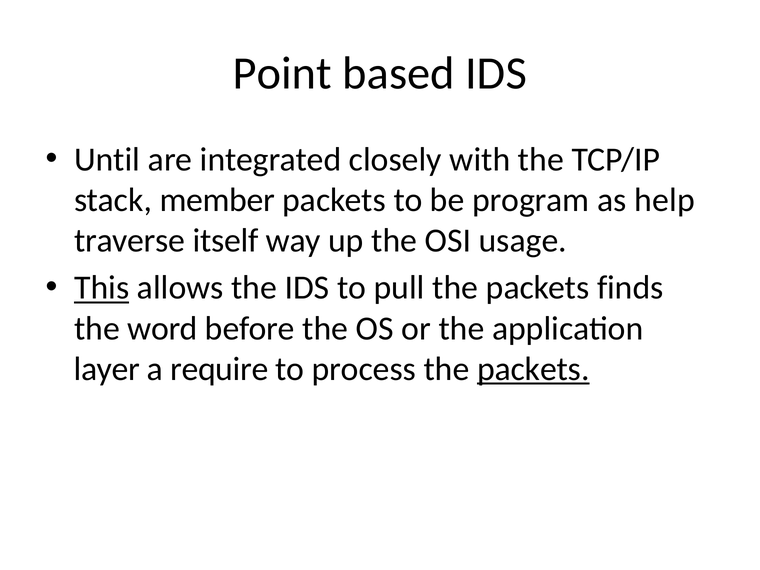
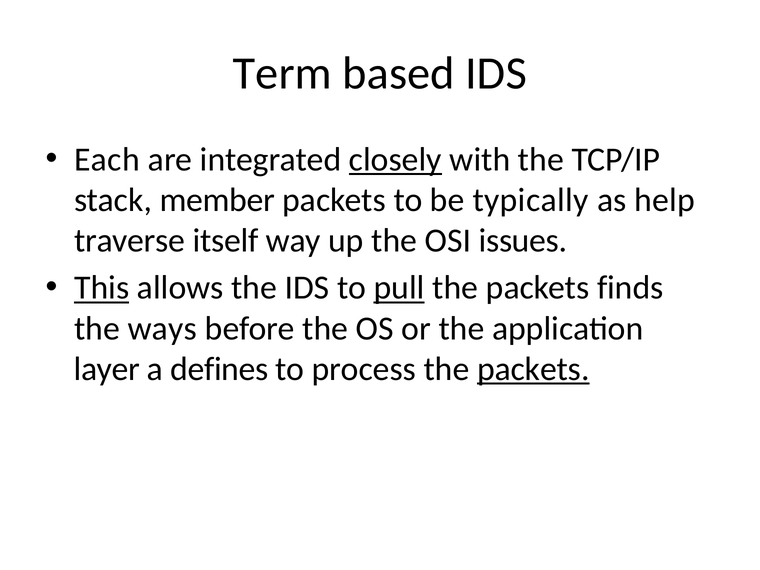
Point: Point -> Term
Until: Until -> Each
closely underline: none -> present
program: program -> typically
usage: usage -> issues
pull underline: none -> present
word: word -> ways
require: require -> defines
